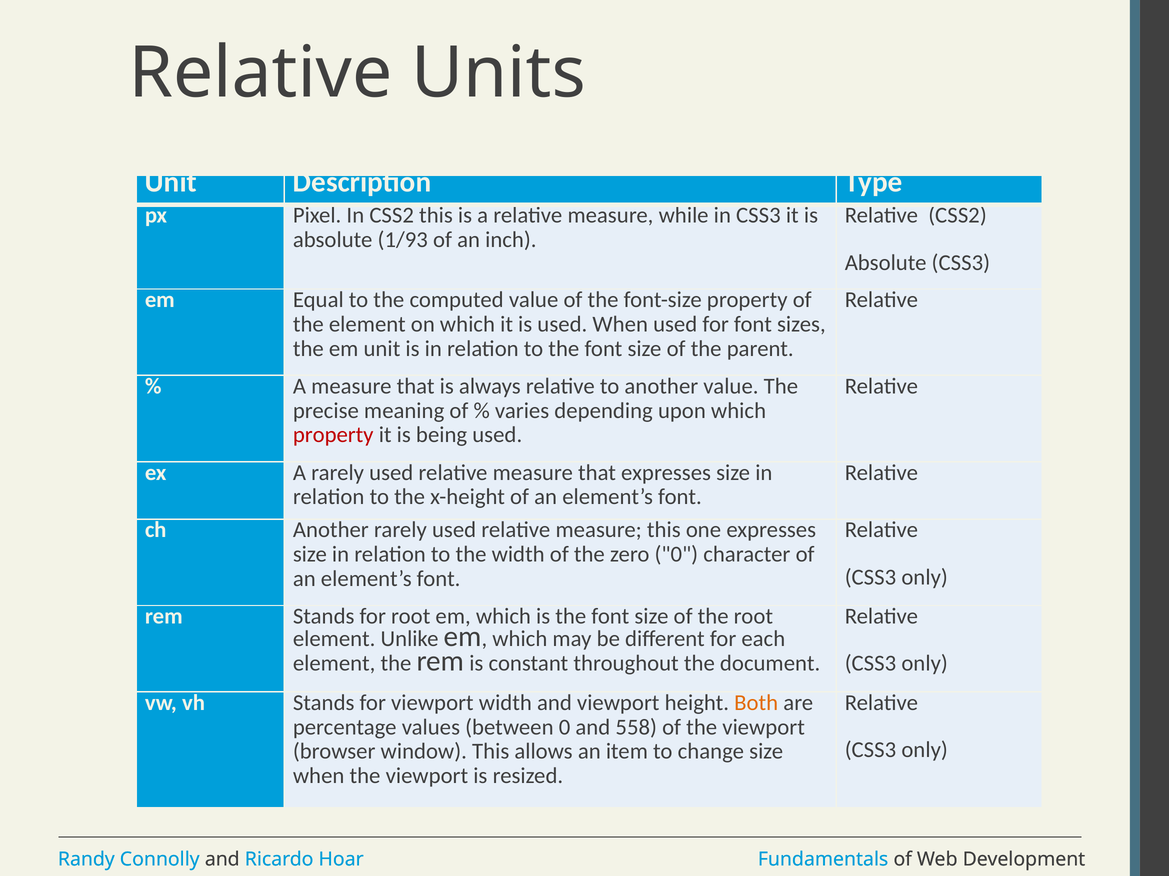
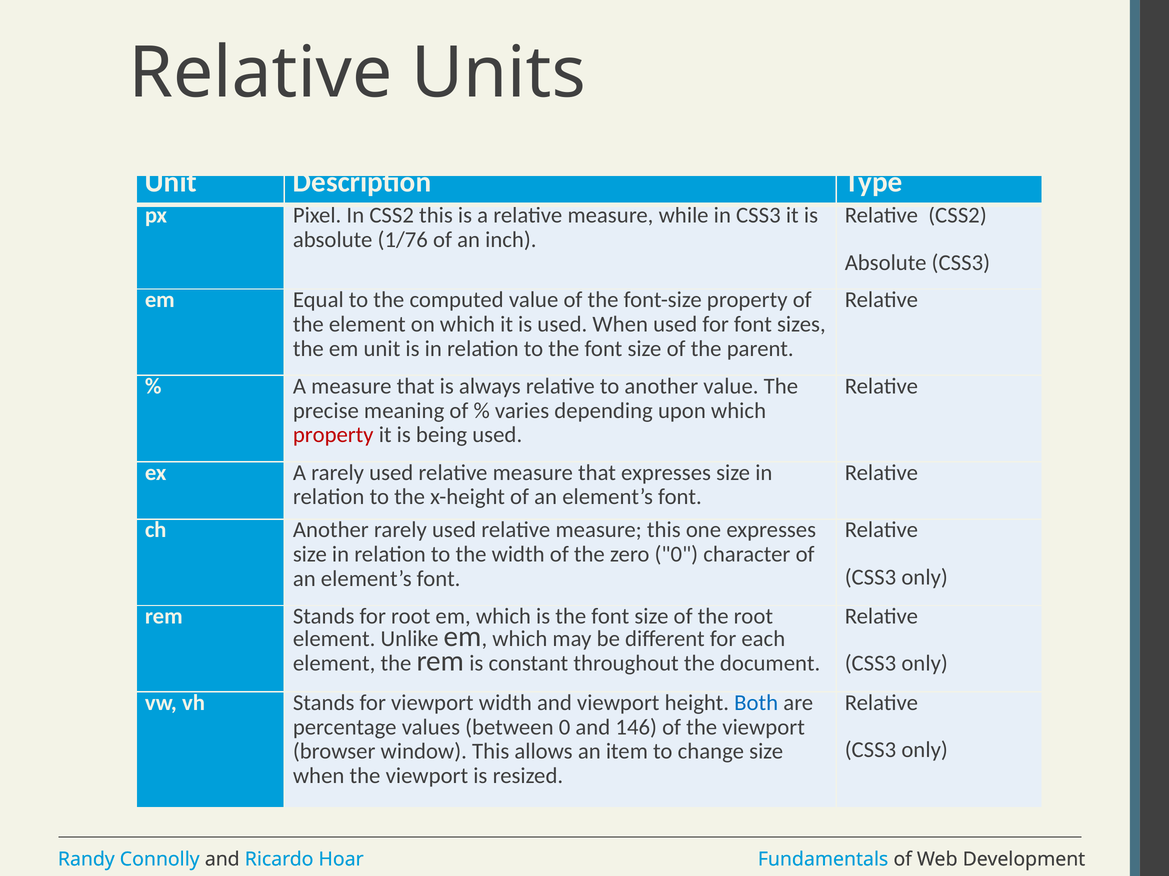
1/93: 1/93 -> 1/76
Both colour: orange -> blue
558: 558 -> 146
